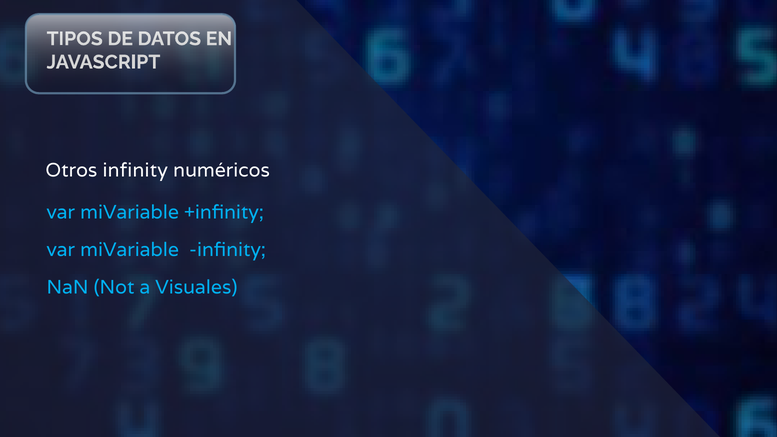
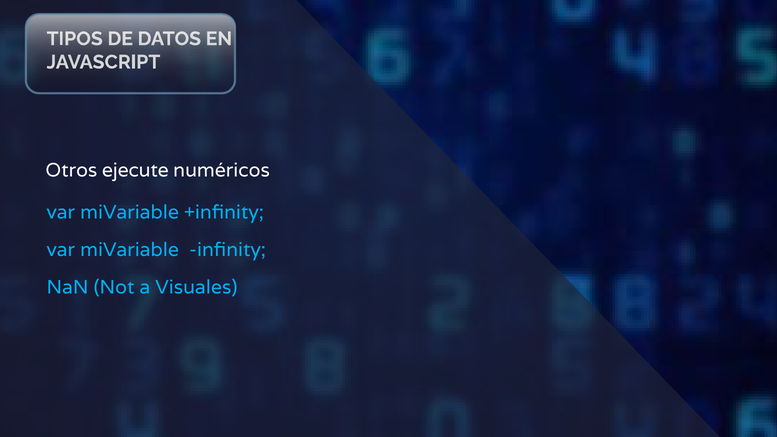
Otros infinity: infinity -> ejecute
